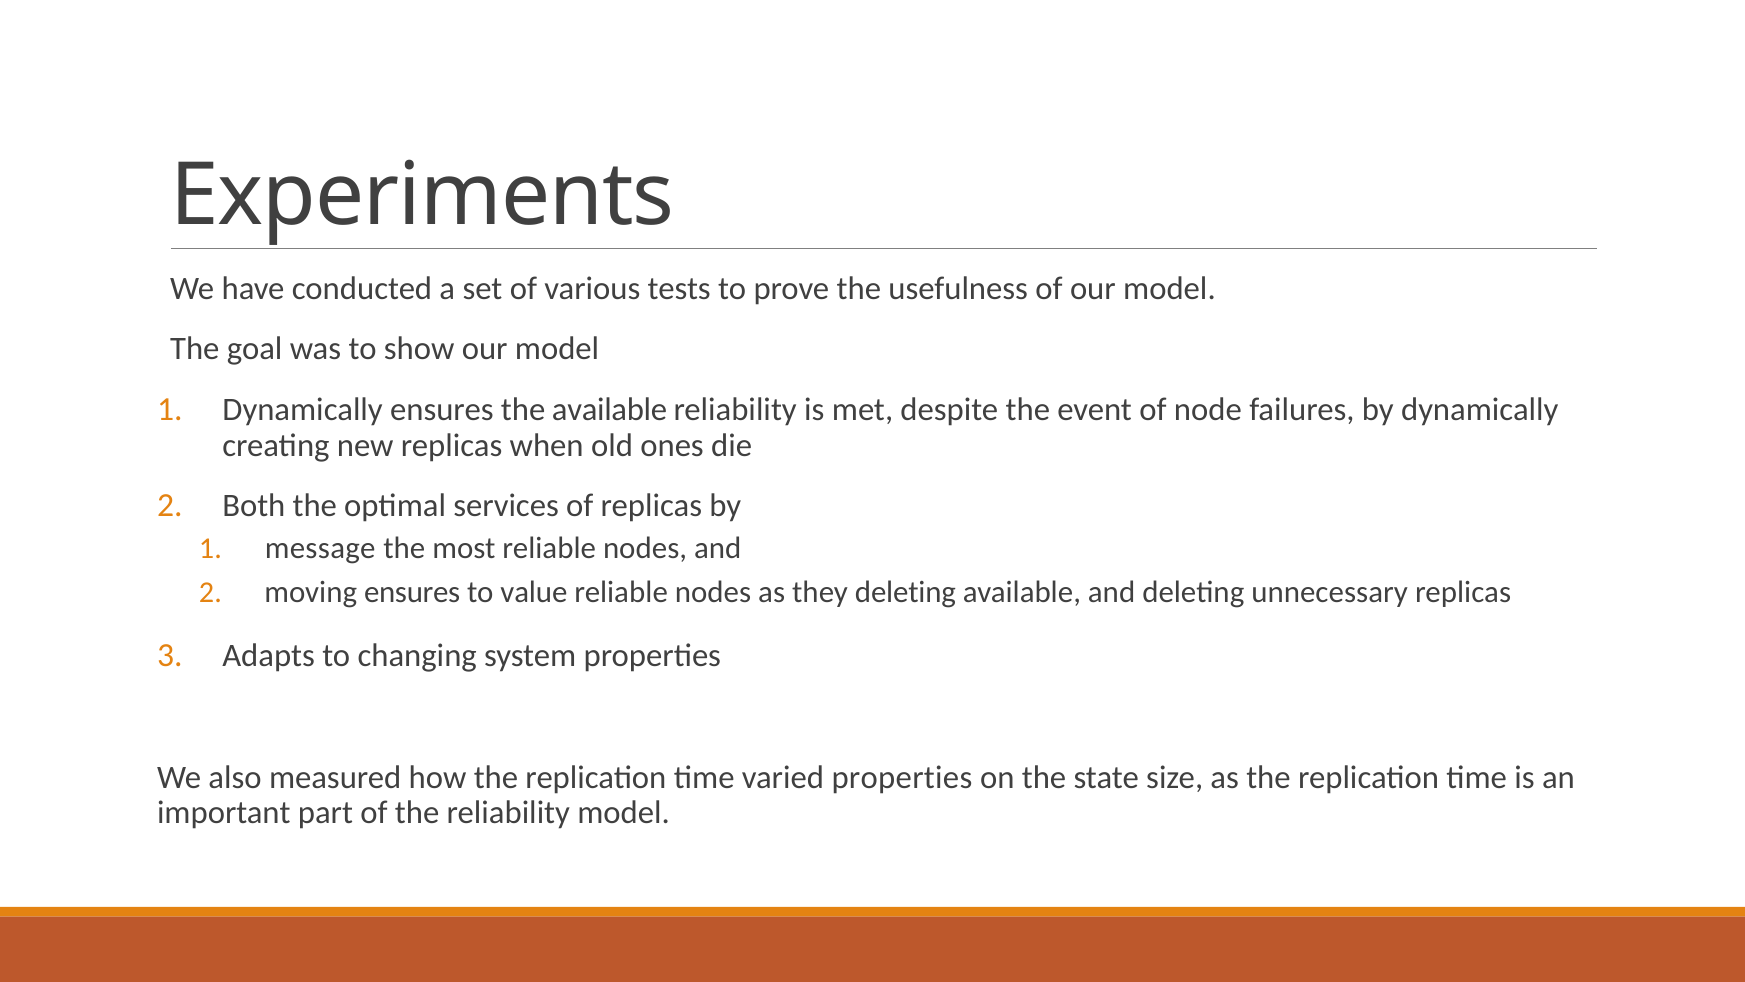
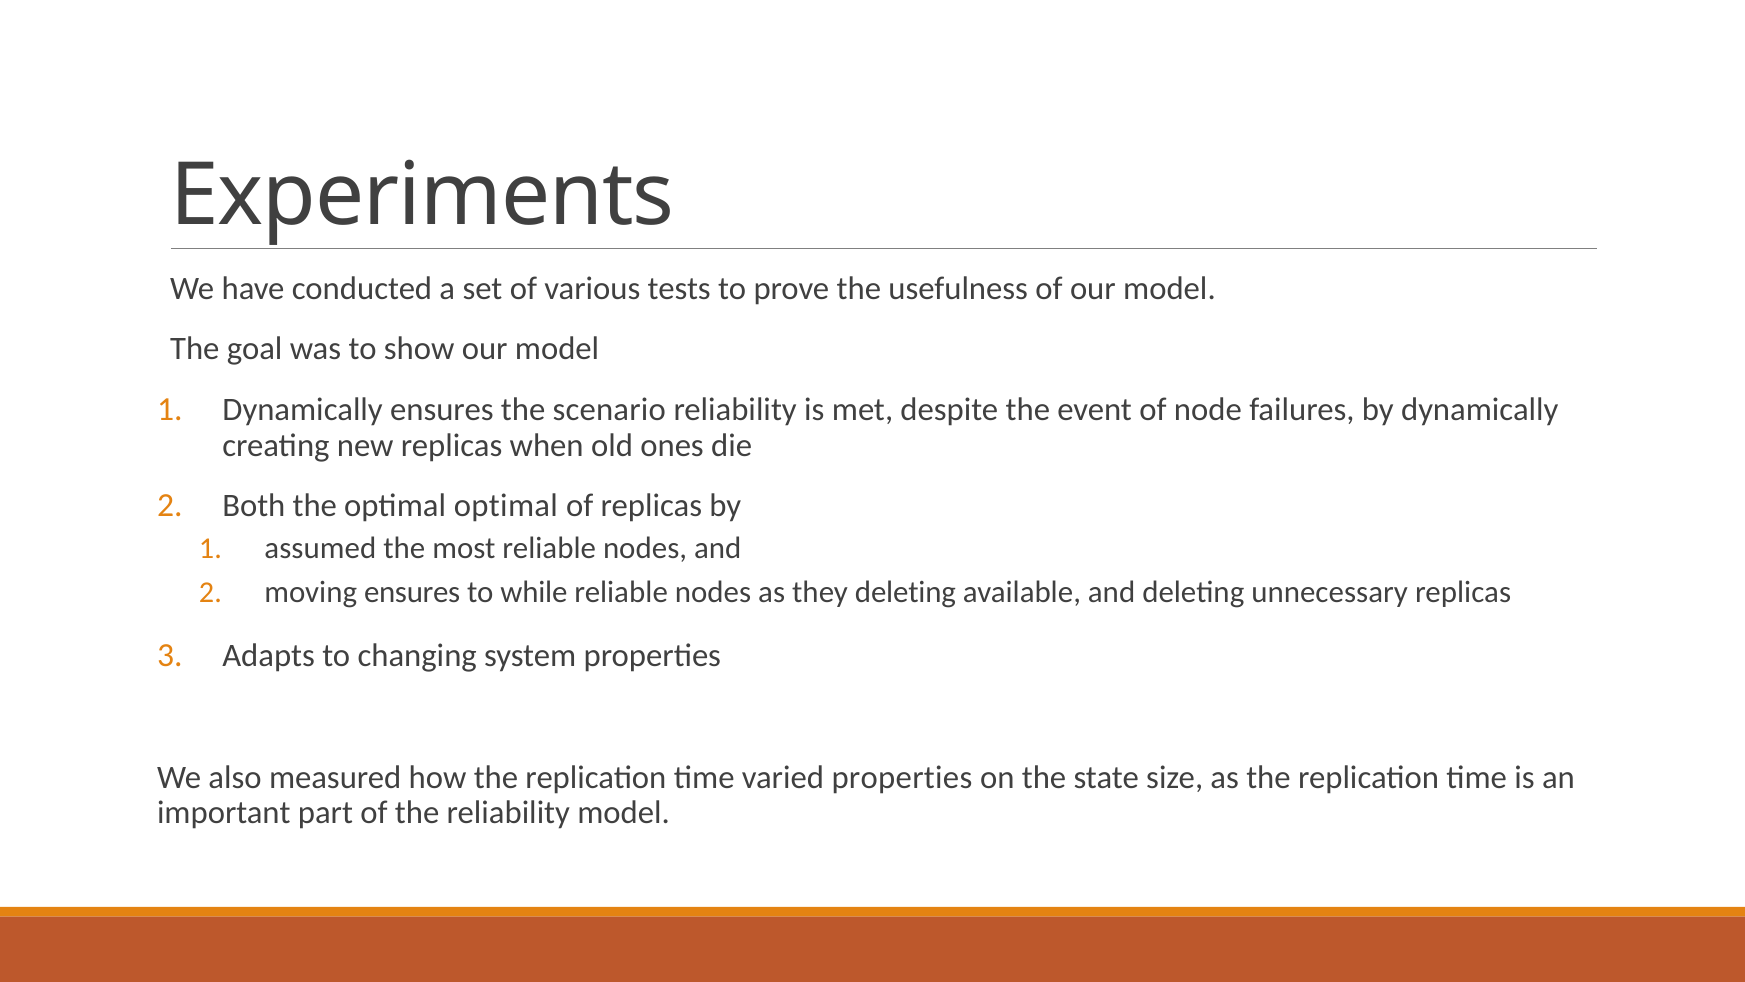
the available: available -> scenario
optimal services: services -> optimal
message: message -> assumed
value: value -> while
